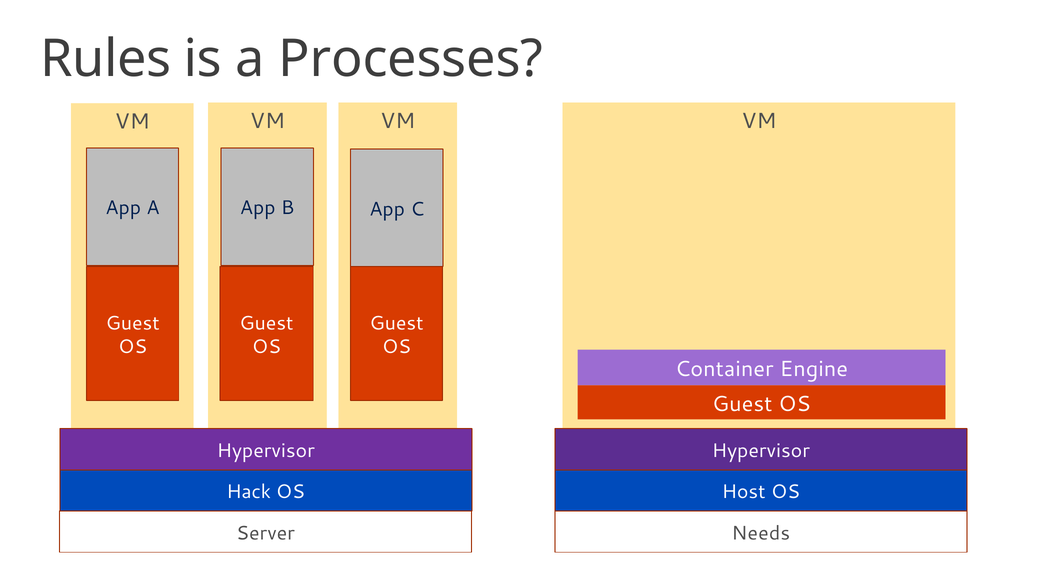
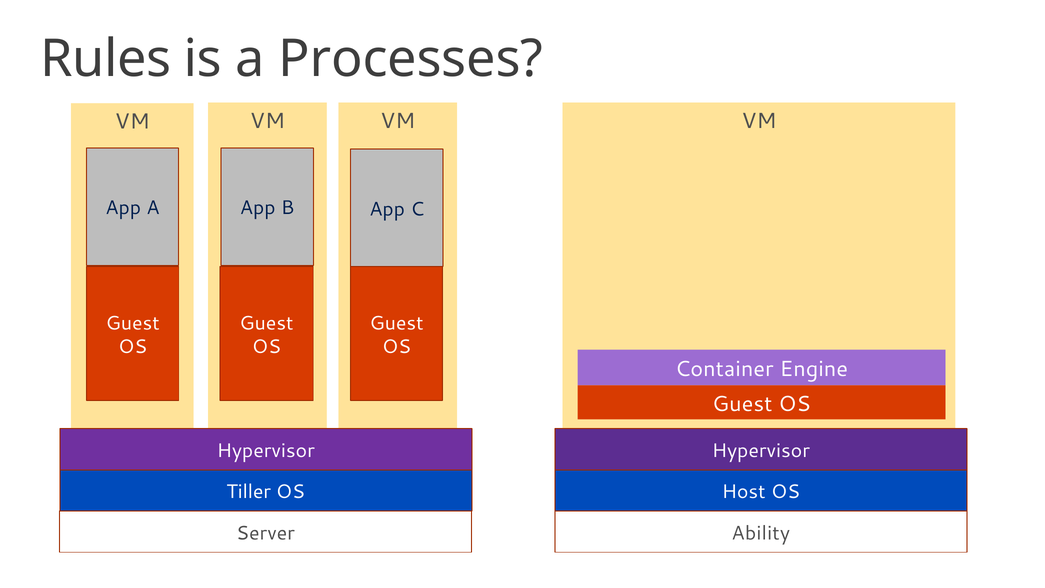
Hack: Hack -> Tiller
Needs: Needs -> Ability
